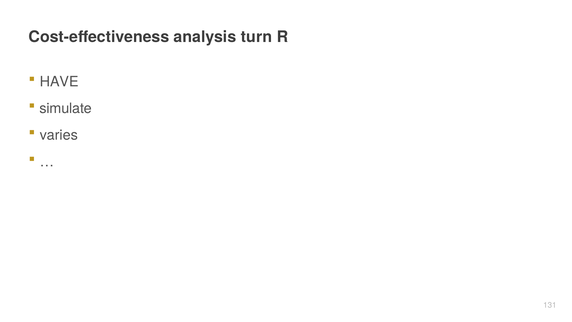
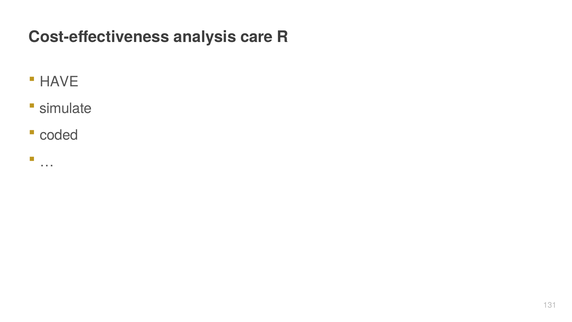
turn: turn -> care
varies: varies -> coded
